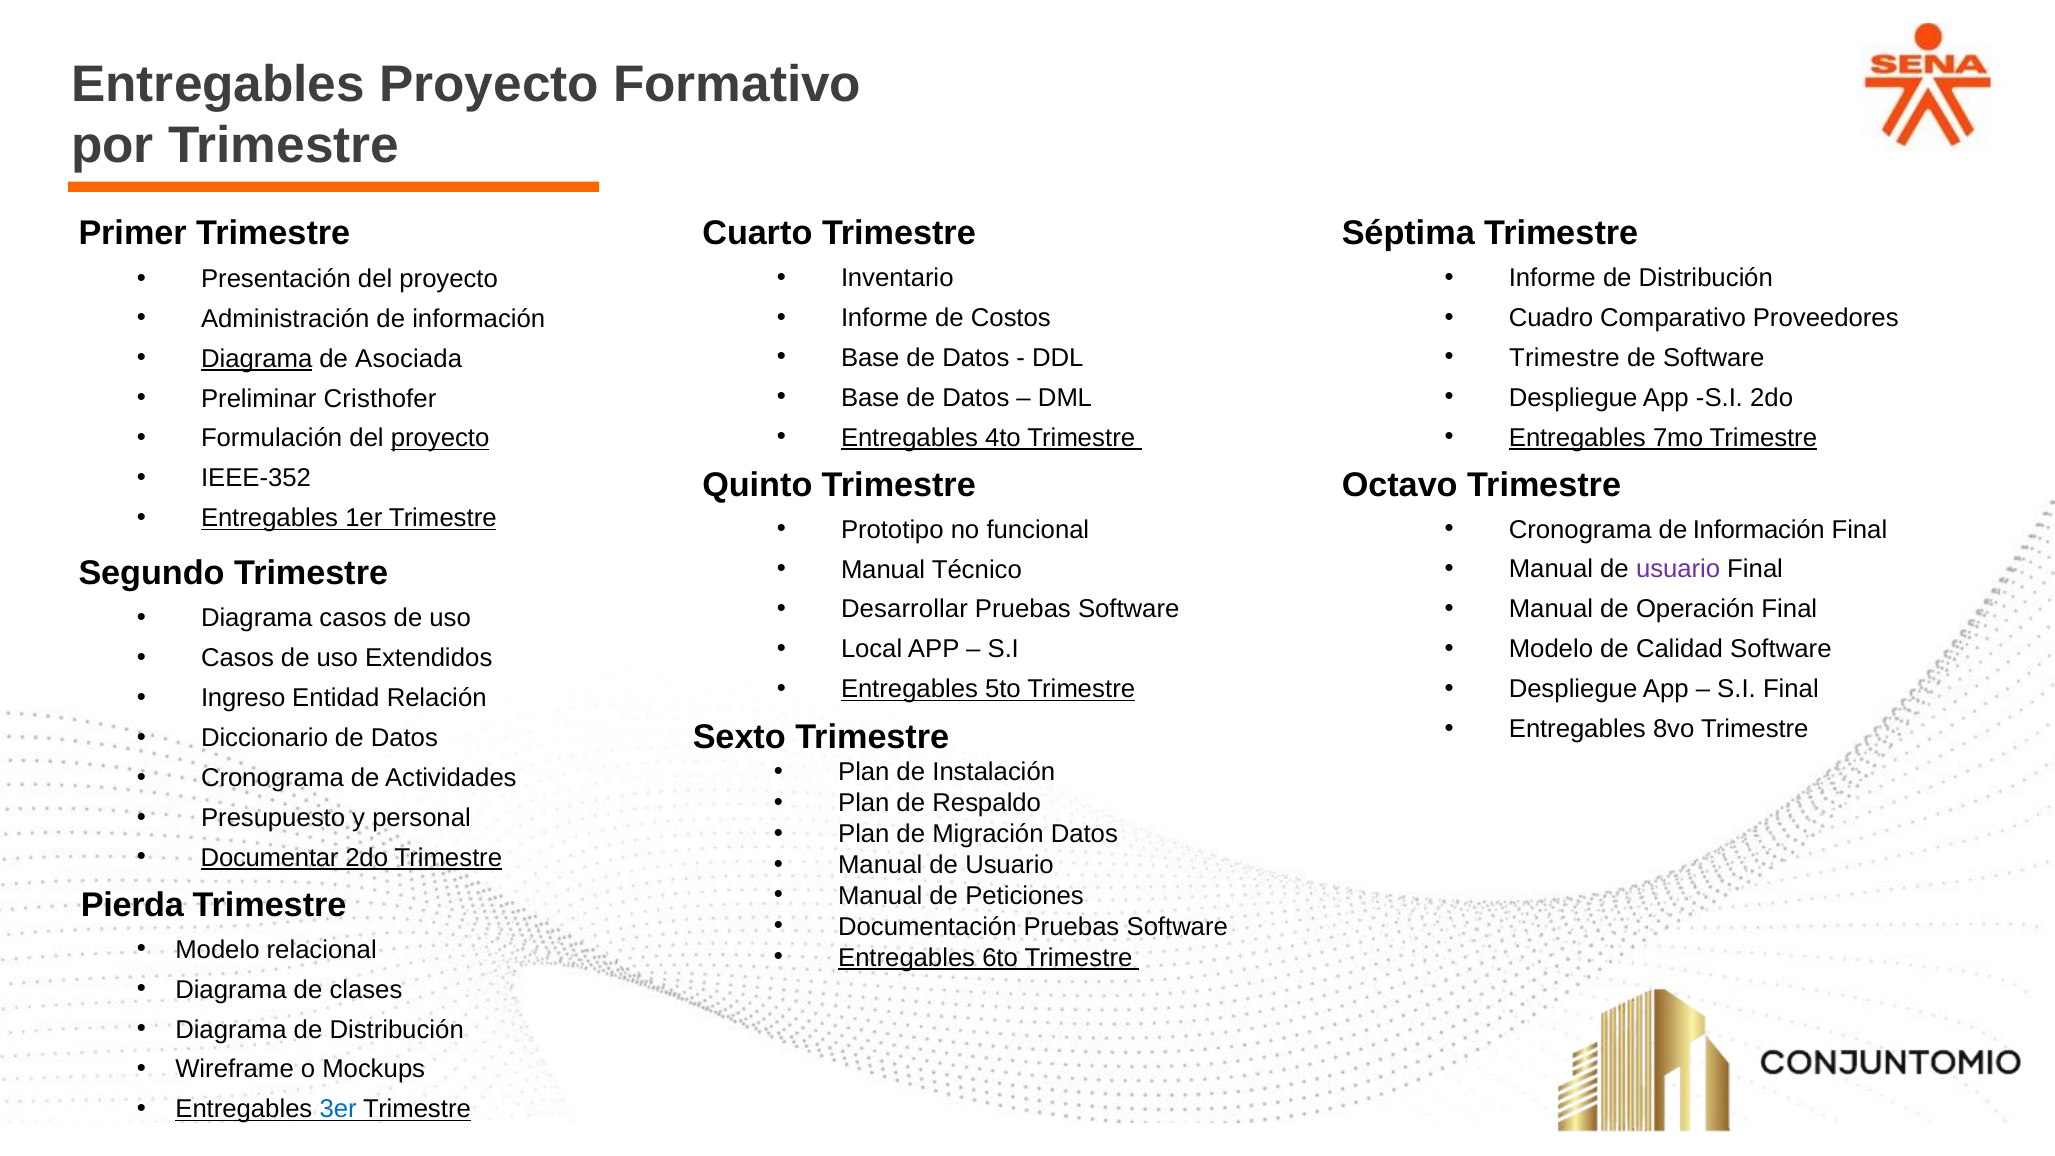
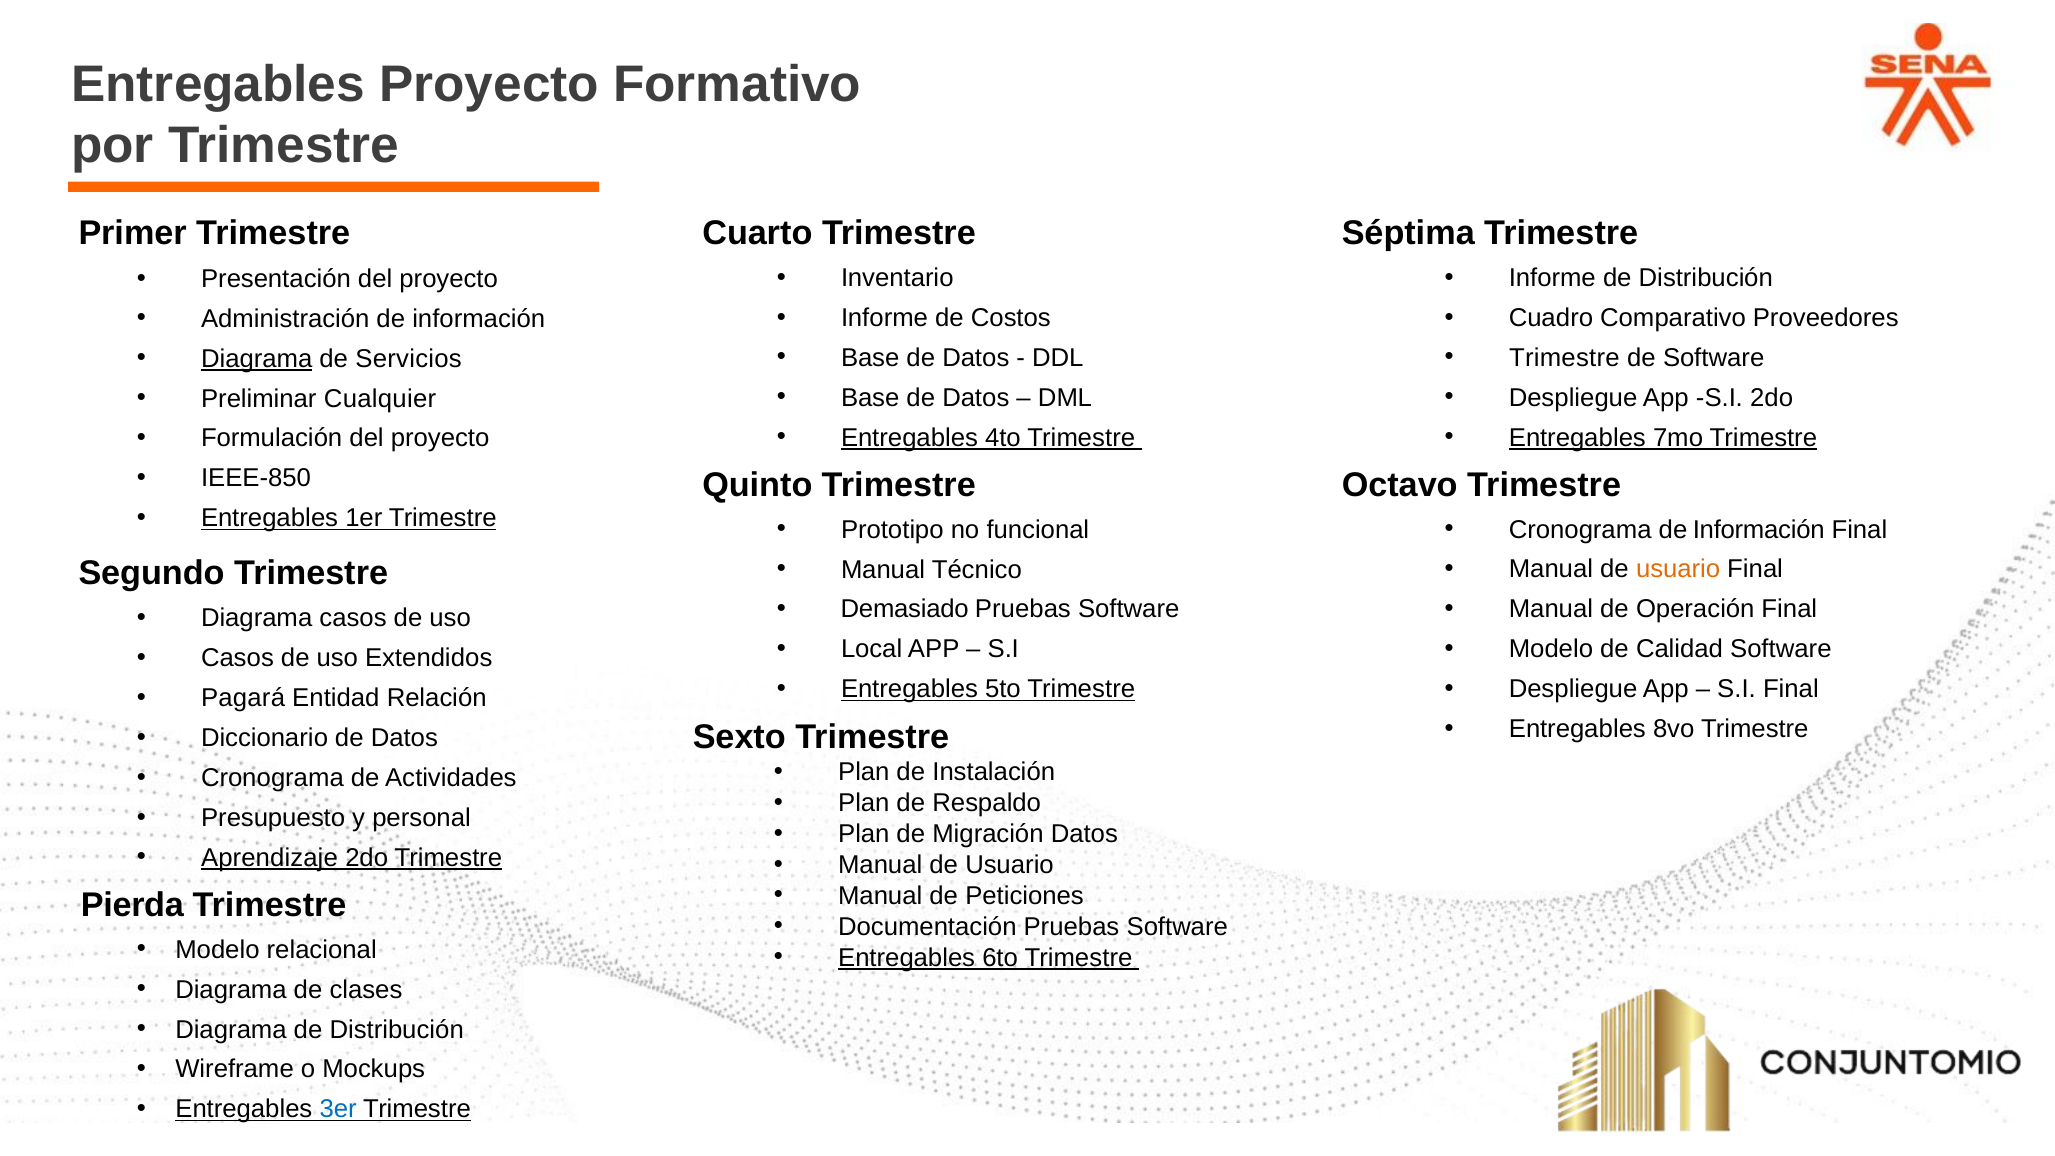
Asociada: Asociada -> Servicios
Cristhofer: Cristhofer -> Cualquier
proyecto at (440, 438) underline: present -> none
IEEE-352: IEEE-352 -> IEEE-850
usuario at (1678, 569) colour: purple -> orange
Desarrollar: Desarrollar -> Demasiado
Ingreso: Ingreso -> Pagará
Documentar: Documentar -> Aprendizaje
